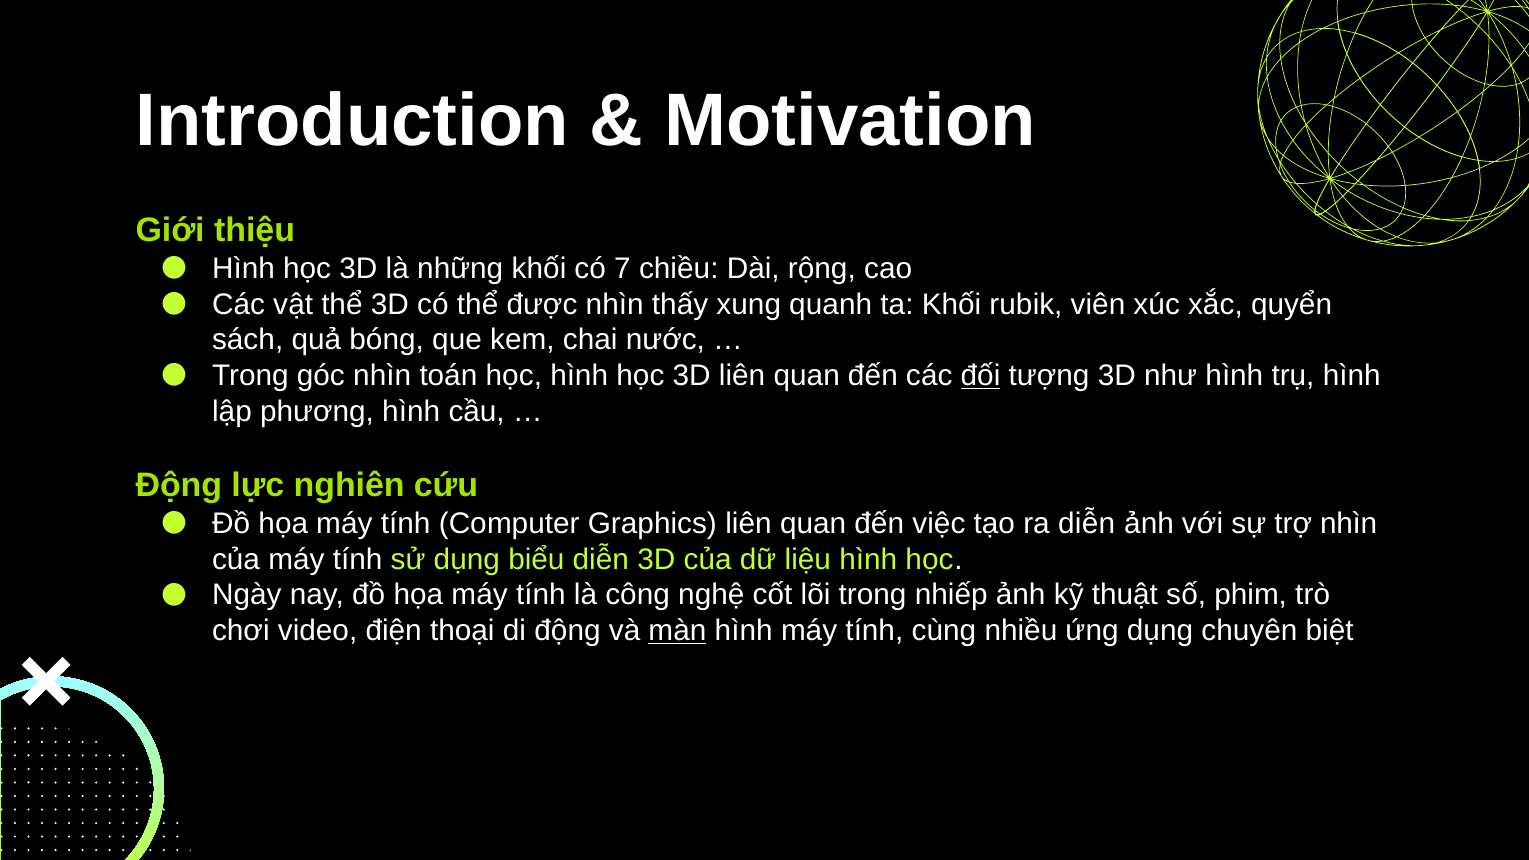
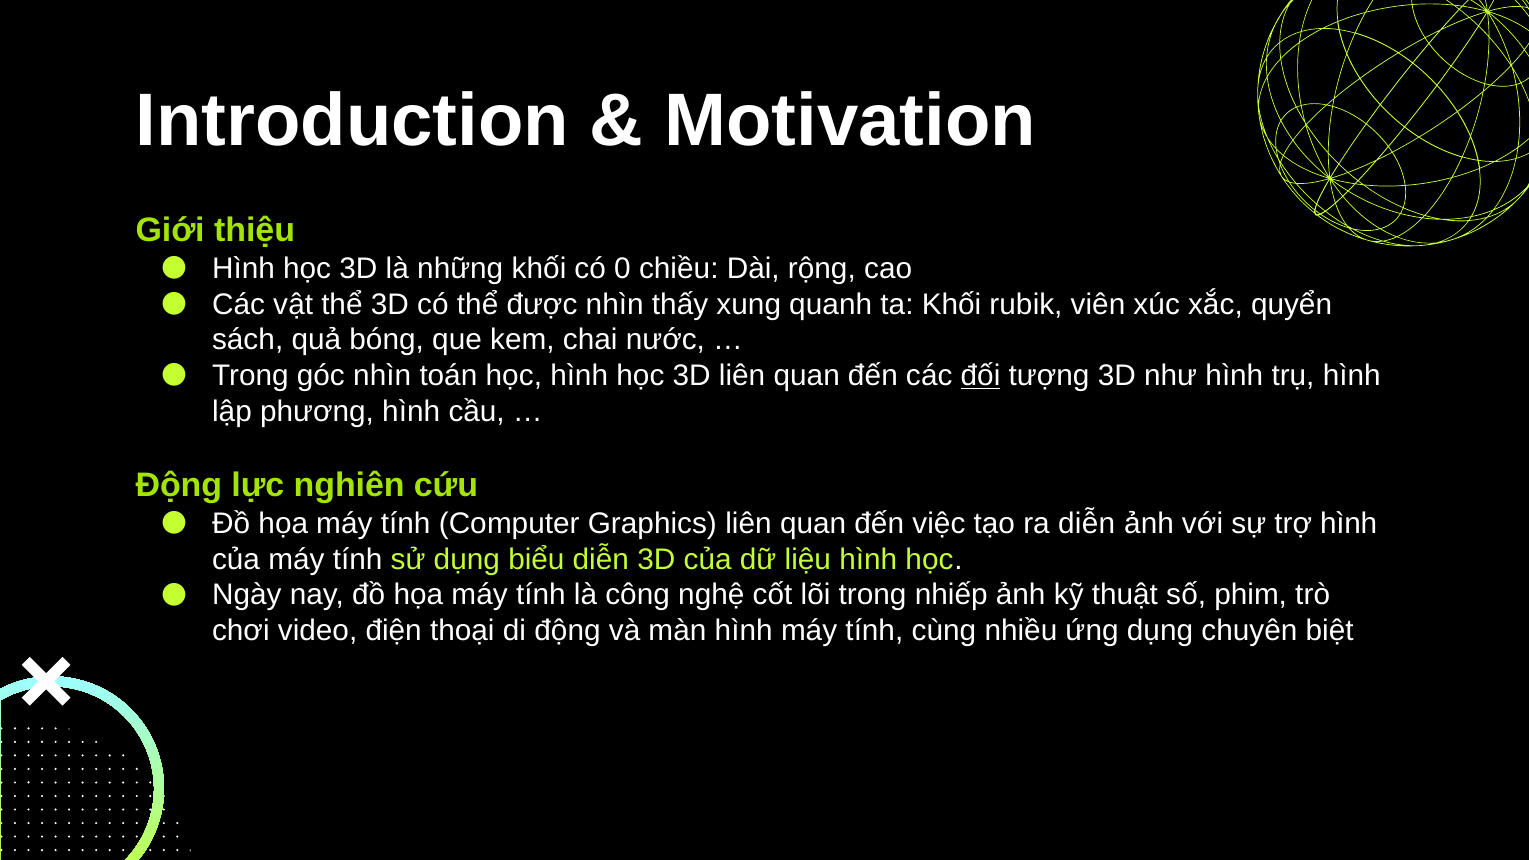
7: 7 -> 0
trợ nhìn: nhìn -> hình
màn underline: present -> none
